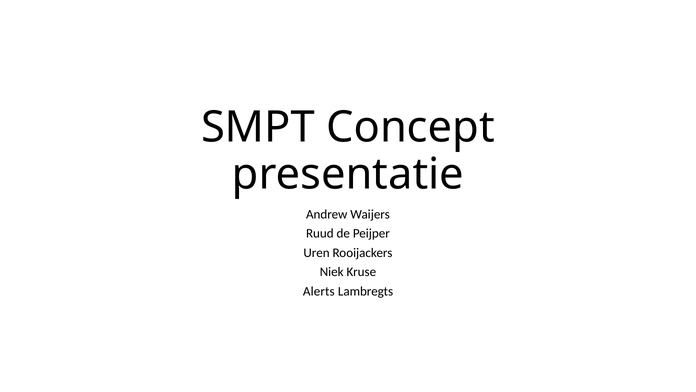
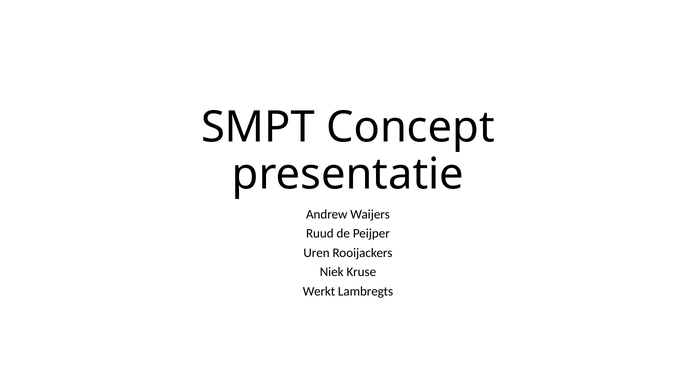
Alerts: Alerts -> Werkt
